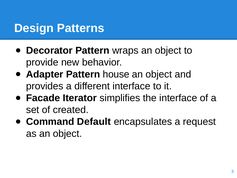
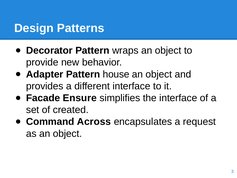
Iterator: Iterator -> Ensure
Default: Default -> Across
